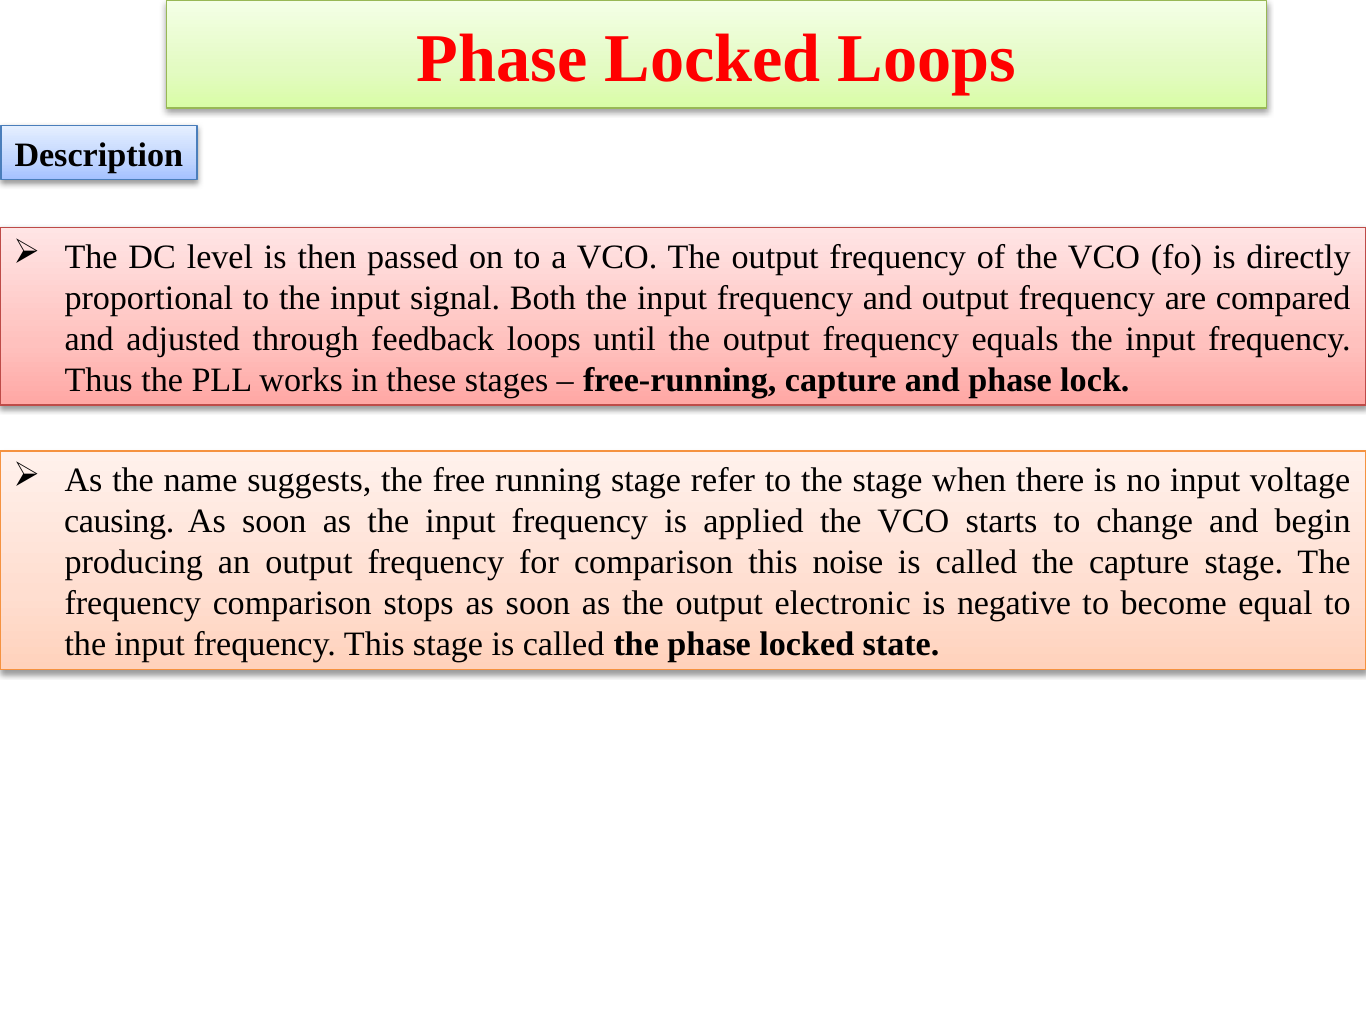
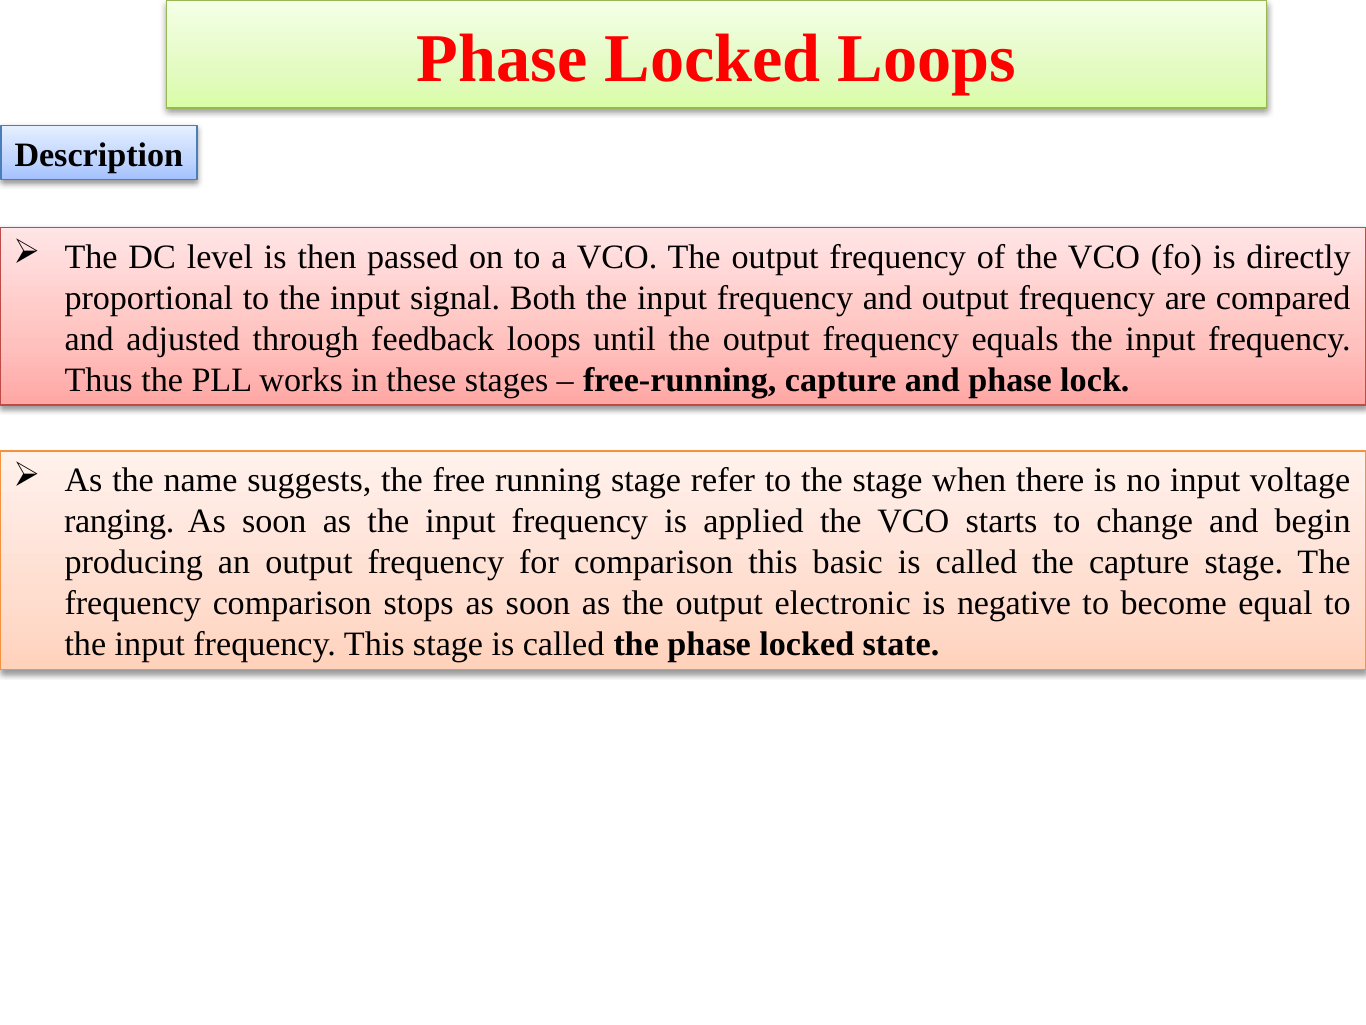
causing: causing -> ranging
noise: noise -> basic
